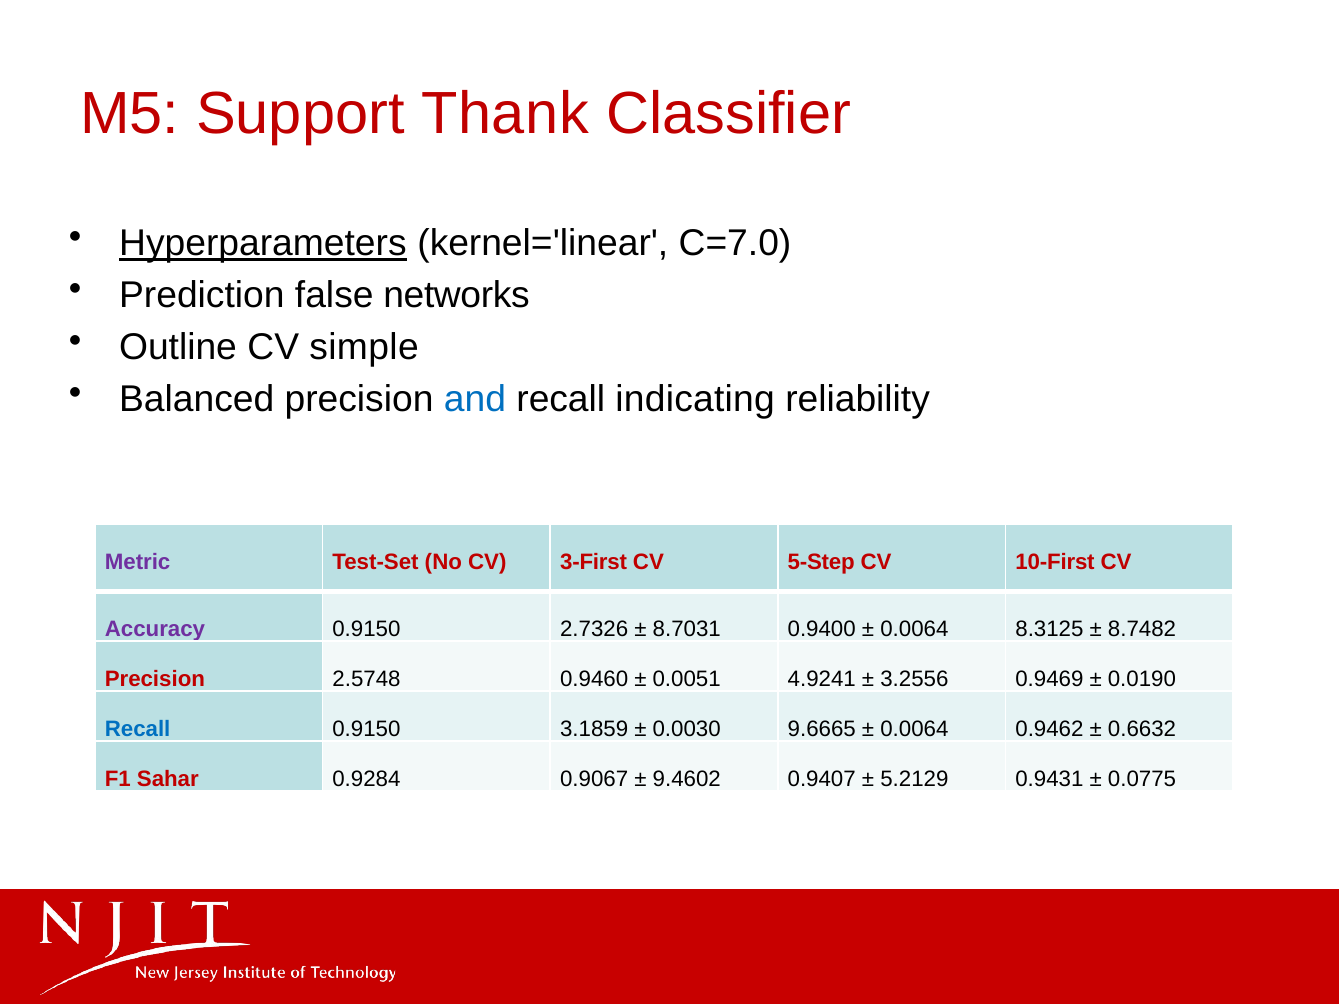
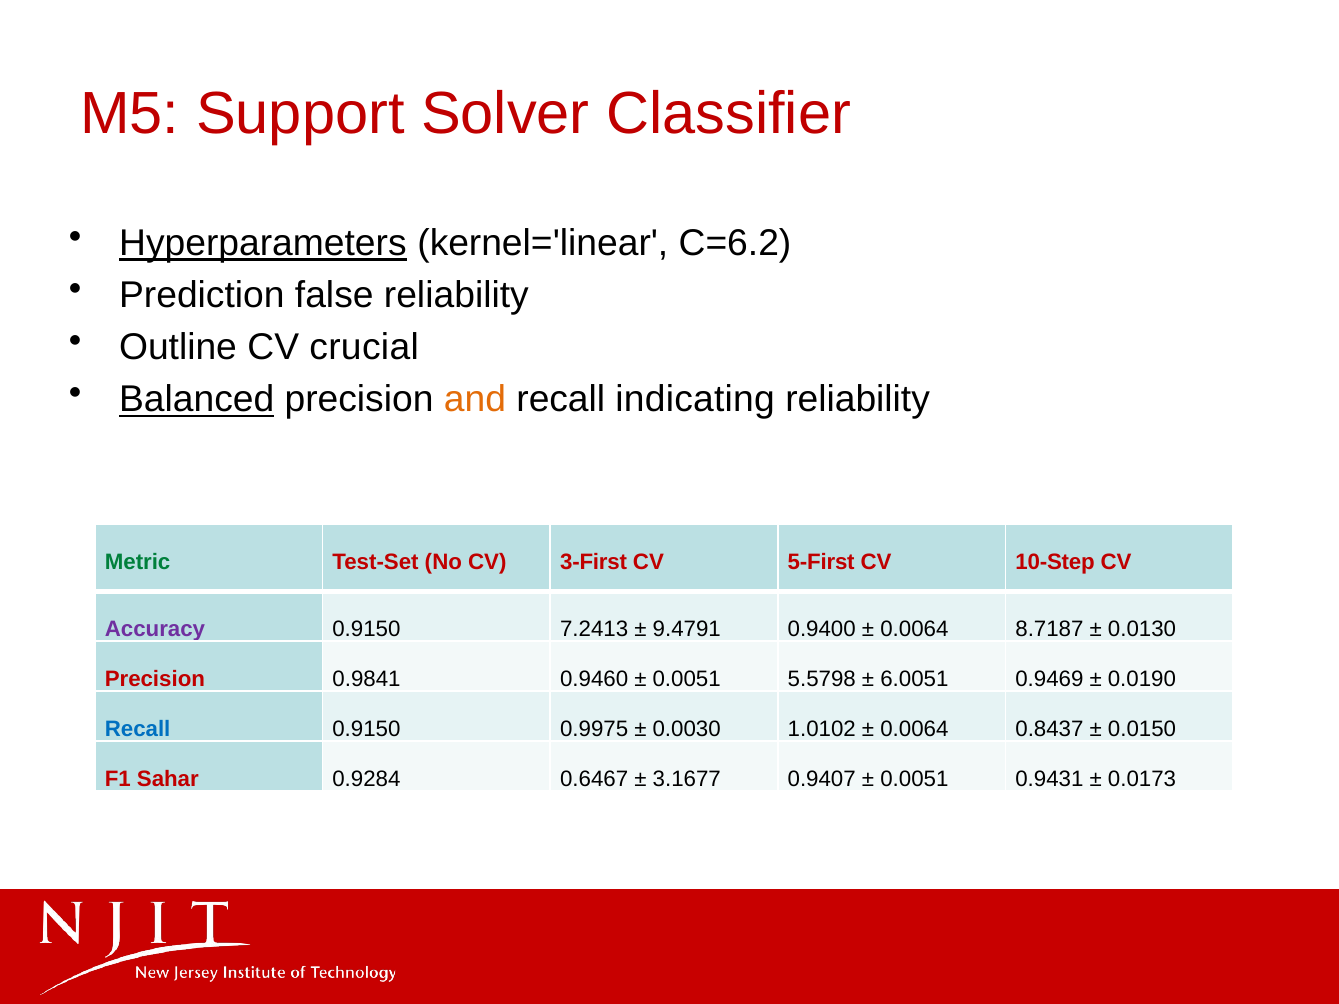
Thank: Thank -> Solver
C=7.0: C=7.0 -> C=6.2
false networks: networks -> reliability
simple: simple -> crucial
Balanced underline: none -> present
and colour: blue -> orange
Metric colour: purple -> green
5-Step: 5-Step -> 5-First
10-First: 10-First -> 10-Step
2.7326: 2.7326 -> 7.2413
8.7031: 8.7031 -> 9.4791
8.3125: 8.3125 -> 8.7187
8.7482: 8.7482 -> 0.0130
2.5748: 2.5748 -> 0.9841
4.9241: 4.9241 -> 5.5798
3.2556: 3.2556 -> 6.0051
3.1859: 3.1859 -> 0.9975
9.6665: 9.6665 -> 1.0102
0.9462: 0.9462 -> 0.8437
0.6632: 0.6632 -> 0.0150
0.9067: 0.9067 -> 0.6467
9.4602: 9.4602 -> 3.1677
5.2129 at (914, 779): 5.2129 -> 0.0051
0.0775: 0.0775 -> 0.0173
